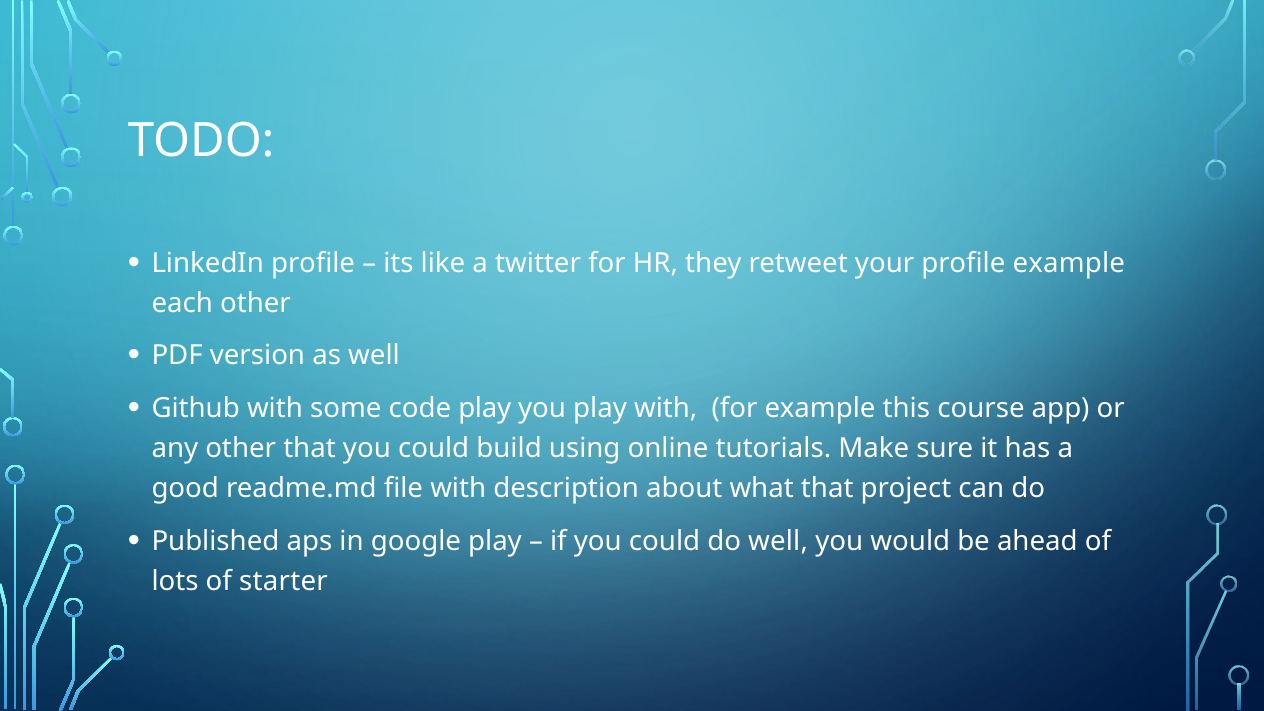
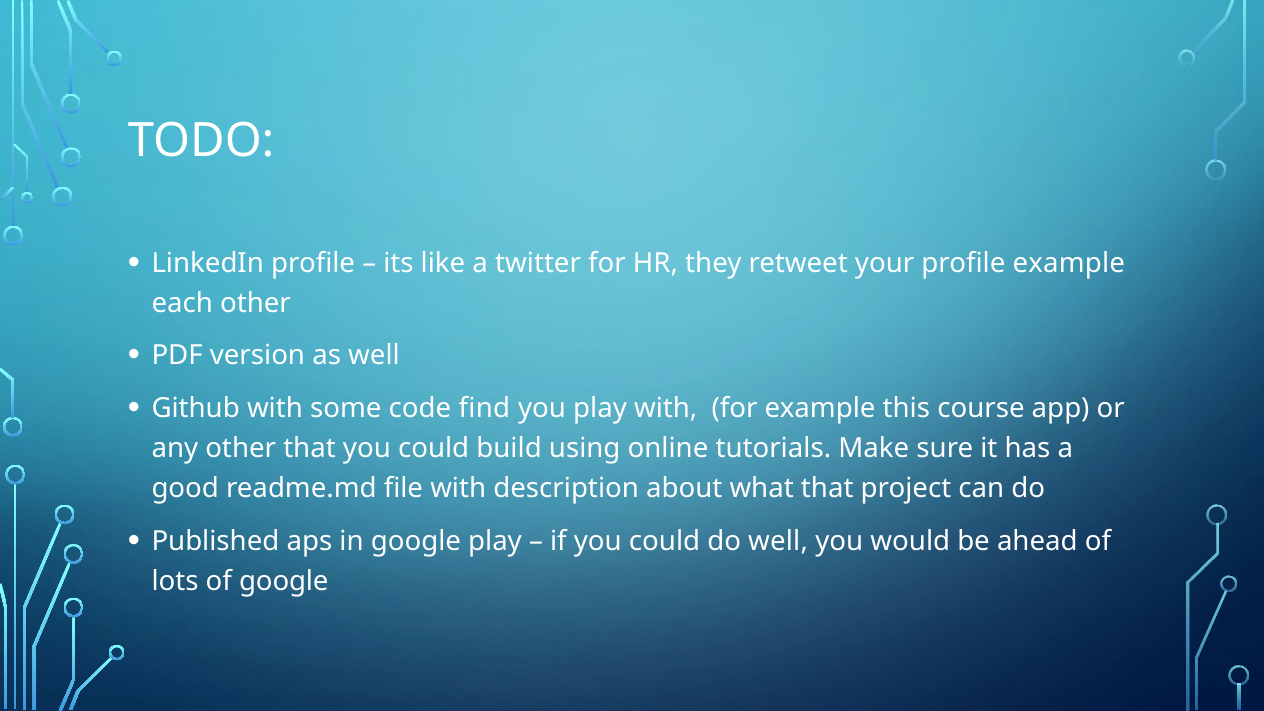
code play: play -> find
of starter: starter -> google
